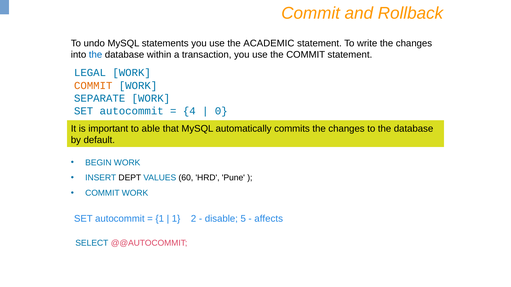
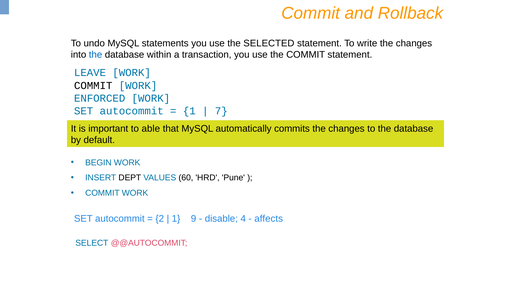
ACADEMIC: ACADEMIC -> SELECTED
LEGAL: LEGAL -> LEAVE
COMMIT at (93, 86) colour: orange -> black
SEPARATE: SEPARATE -> ENFORCED
4 at (189, 111): 4 -> 1
0: 0 -> 7
1 at (160, 219): 1 -> 2
2: 2 -> 9
5: 5 -> 4
